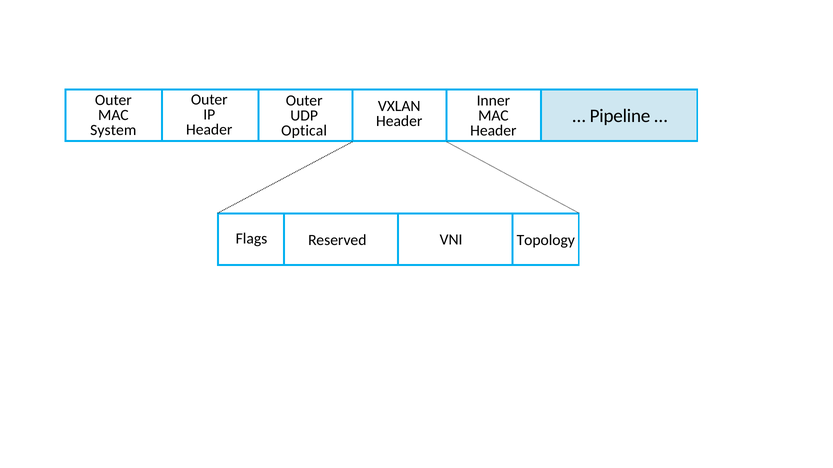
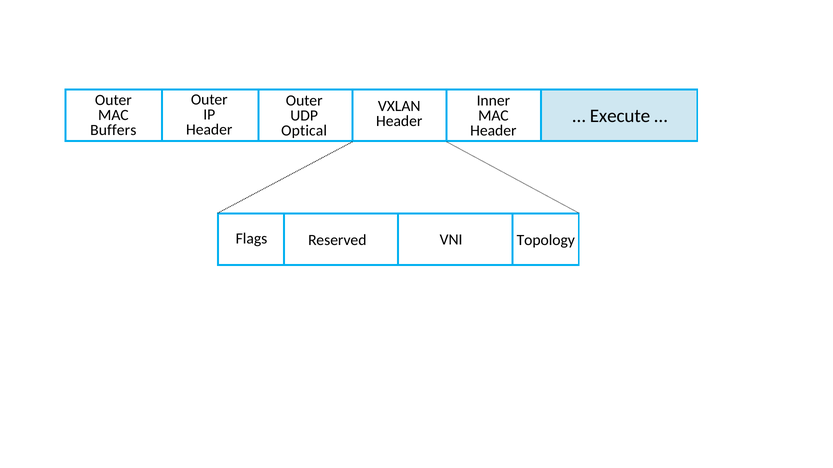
Pipeline: Pipeline -> Execute
System: System -> Buffers
